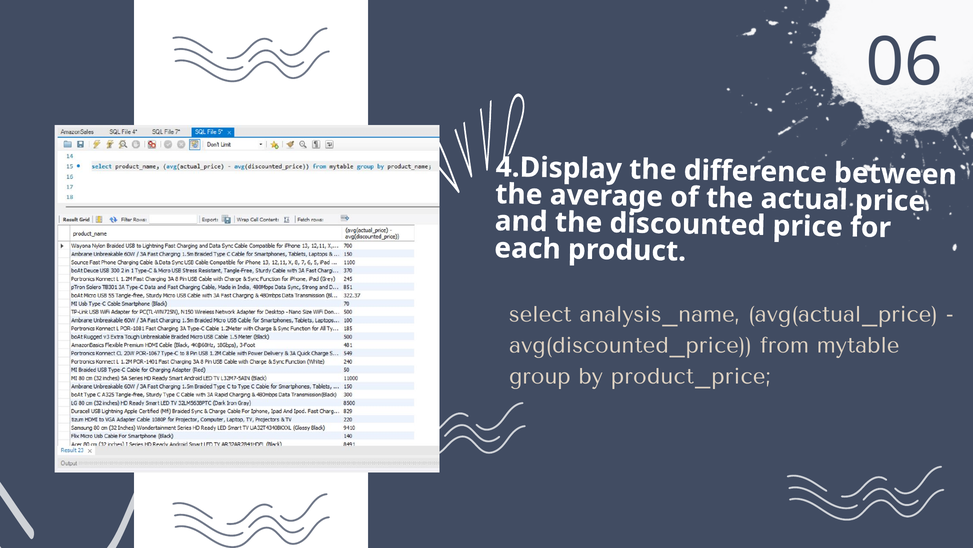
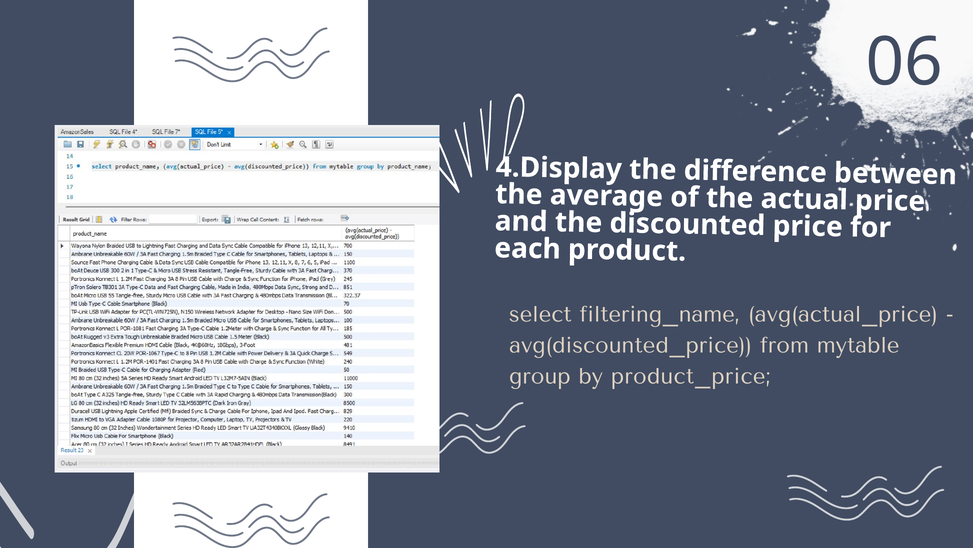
analysis_name: analysis_name -> filtering_name
